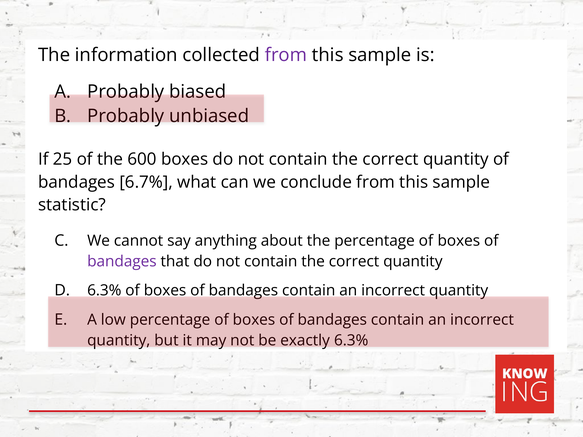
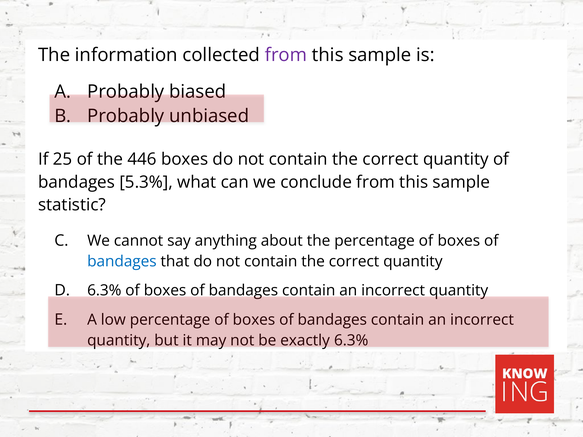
600: 600 -> 446
6.7%: 6.7% -> 5.3%
bandages at (122, 261) colour: purple -> blue
